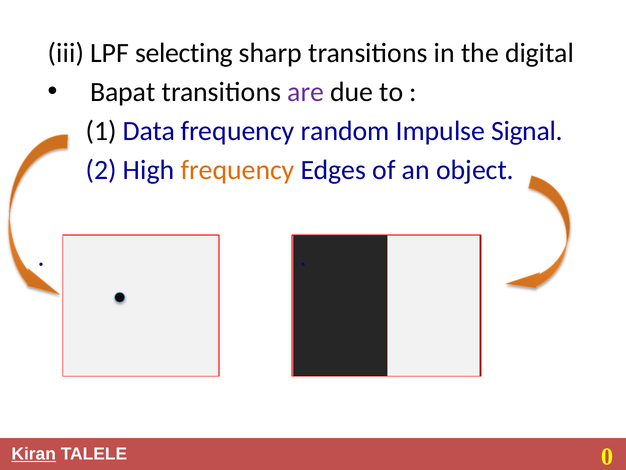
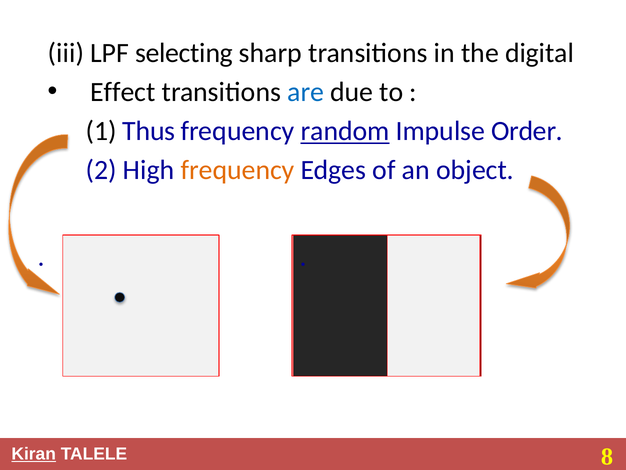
Bapat: Bapat -> Effect
are colour: purple -> blue
Data: Data -> Thus
random underline: none -> present
Signal: Signal -> Order
0: 0 -> 8
